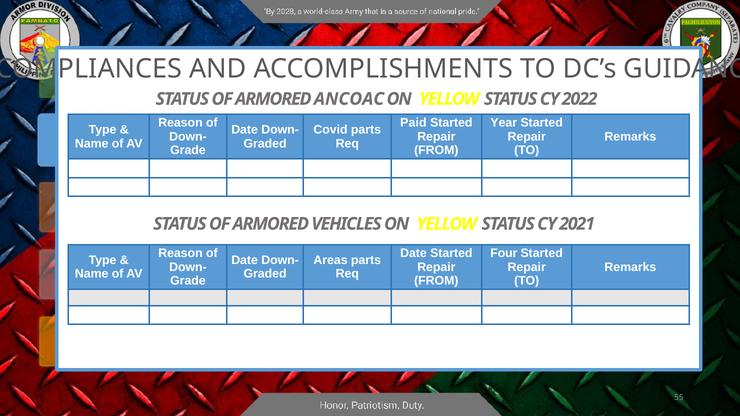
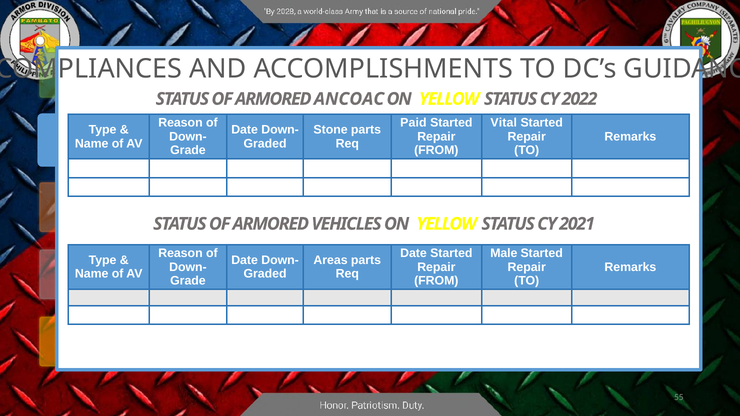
Year: Year -> Vital
Covid: Covid -> Stone
Four: Four -> Male
